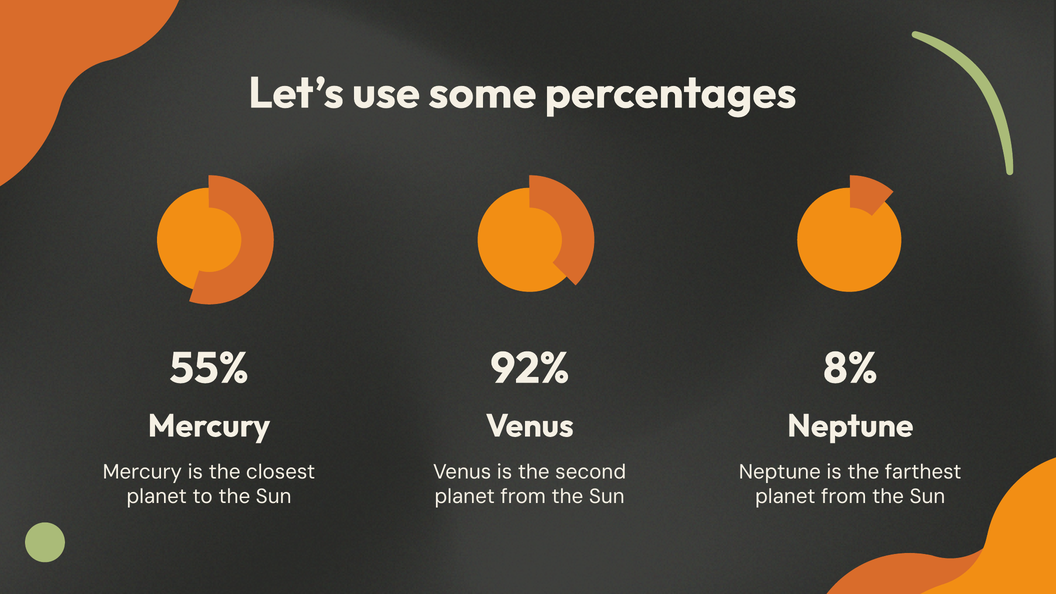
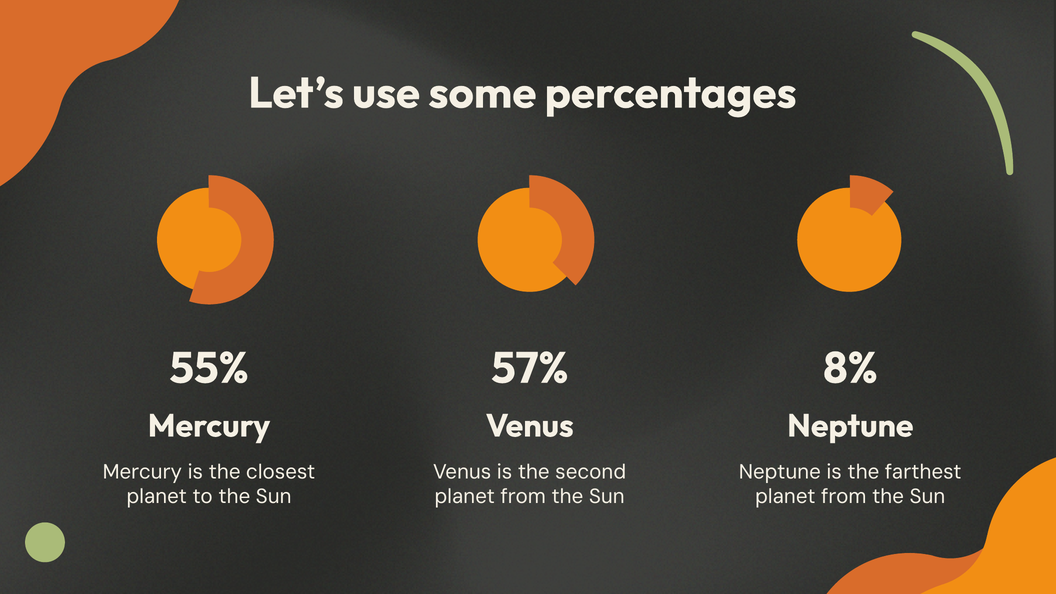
92%: 92% -> 57%
